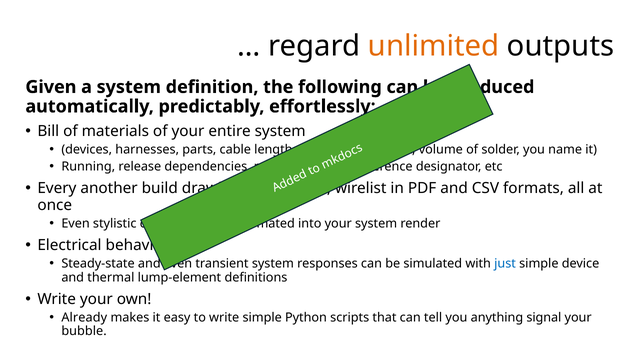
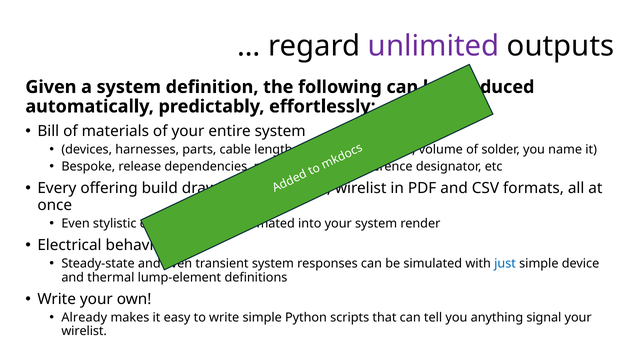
unlimited colour: orange -> purple
Running: Running -> Bespoke
another: another -> offering
bubble at (84, 331): bubble -> wirelist
